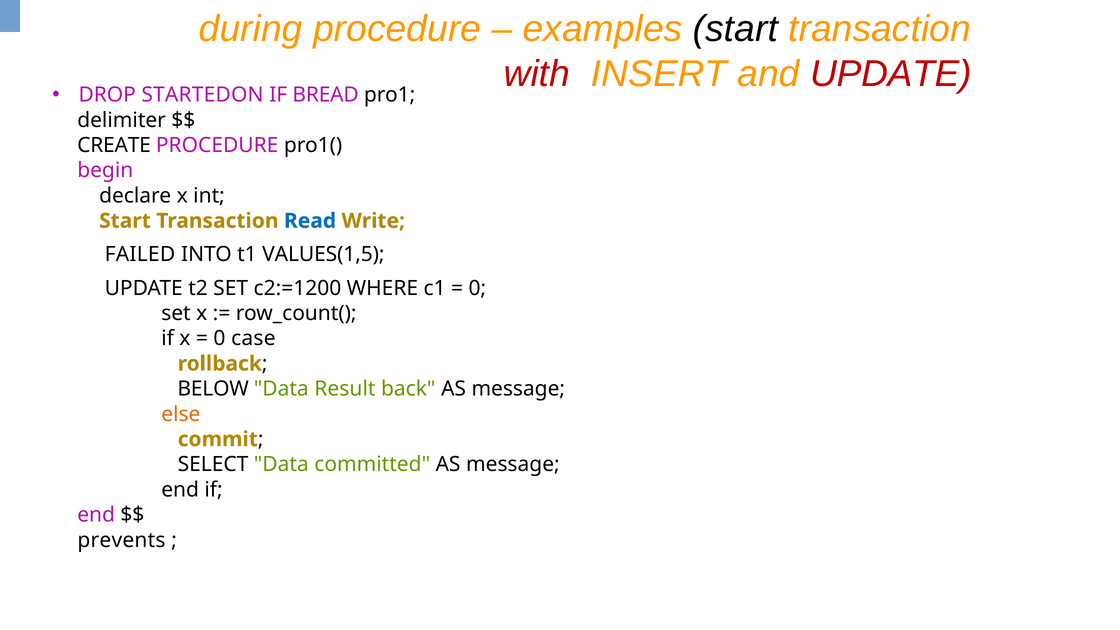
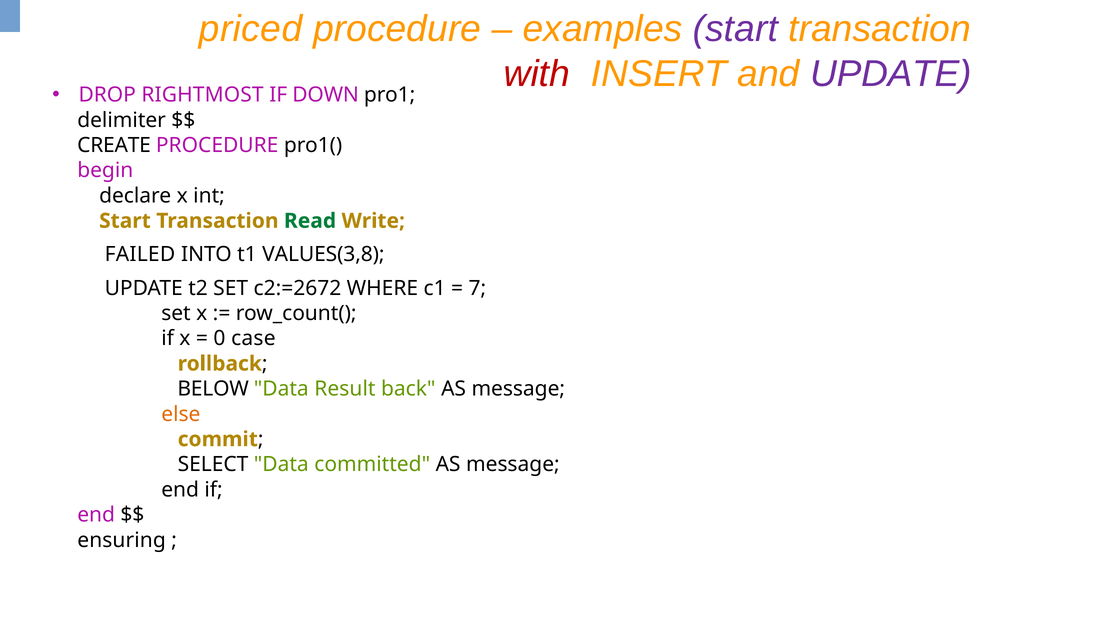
during: during -> priced
start at (735, 29) colour: black -> purple
UPDATE at (891, 74) colour: red -> purple
STARTEDON: STARTEDON -> RIGHTMOST
BREAD: BREAD -> DOWN
Read colour: blue -> green
VALUES(1,5: VALUES(1,5 -> VALUES(3,8
c2:=1200: c2:=1200 -> c2:=2672
0 at (477, 288): 0 -> 7
prevents: prevents -> ensuring
